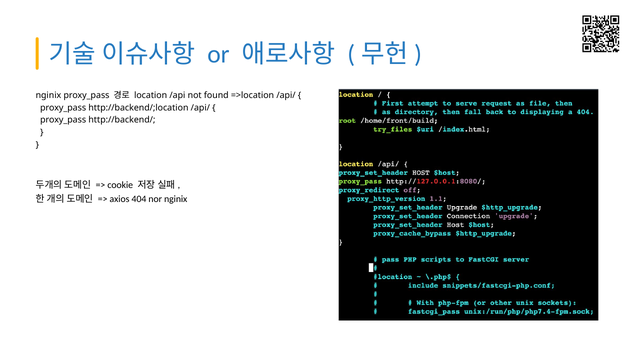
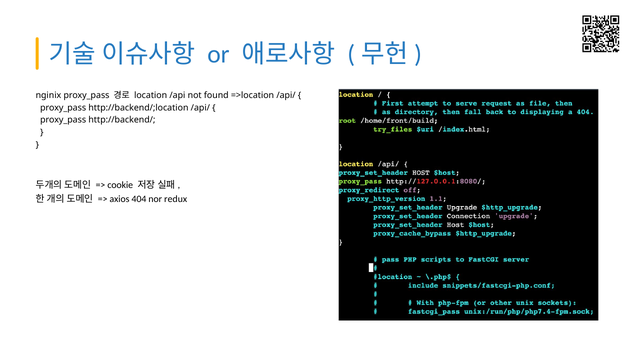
nor nginix: nginix -> redux
